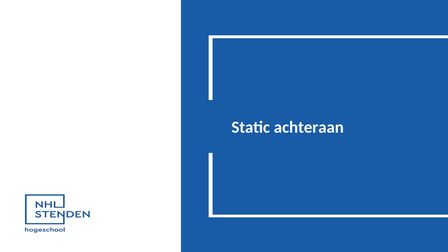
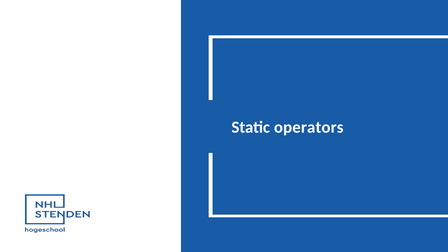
achteraan: achteraan -> operators
